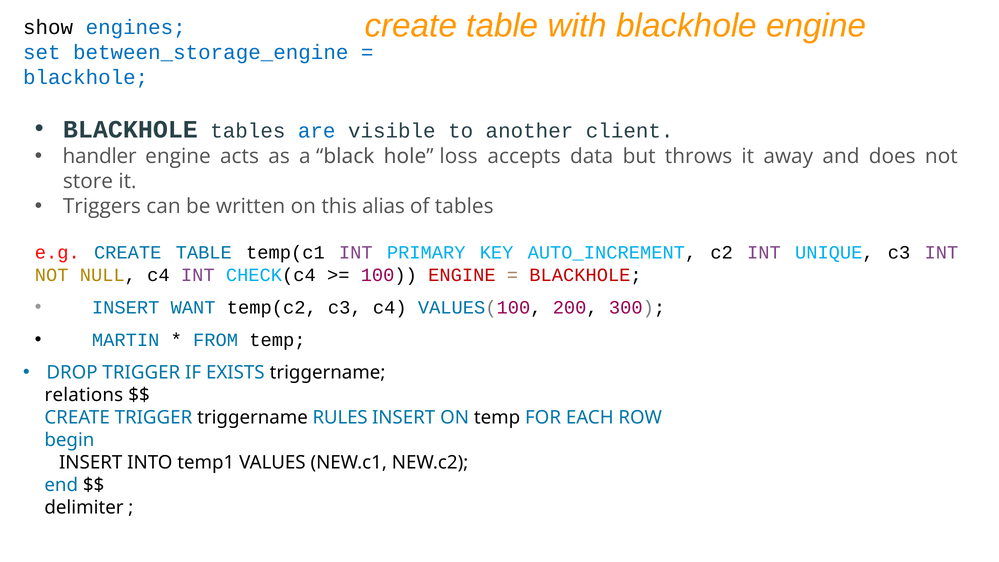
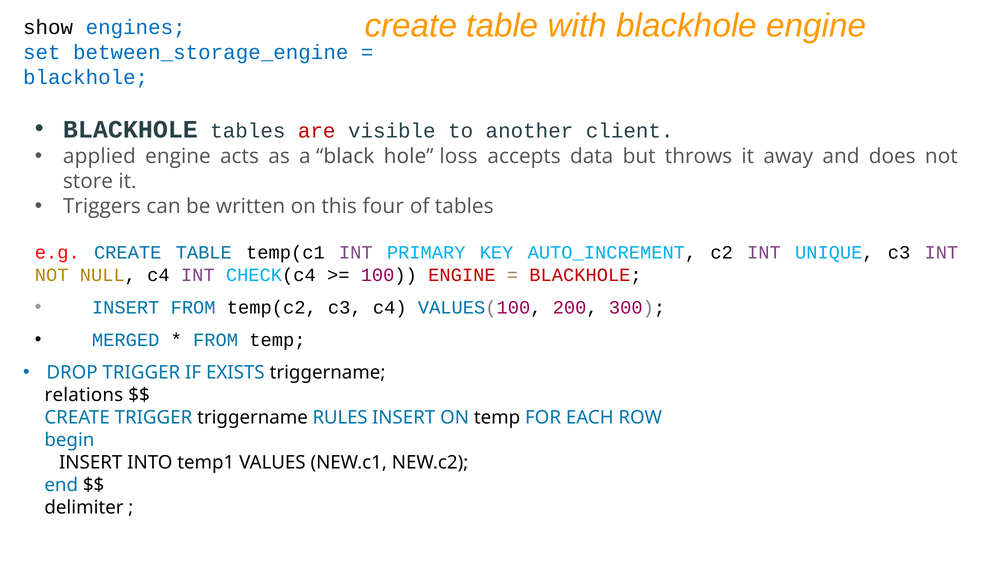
are colour: blue -> red
handler: handler -> applied
alias: alias -> four
INSERT WANT: WANT -> FROM
MARTIN: MARTIN -> MERGED
